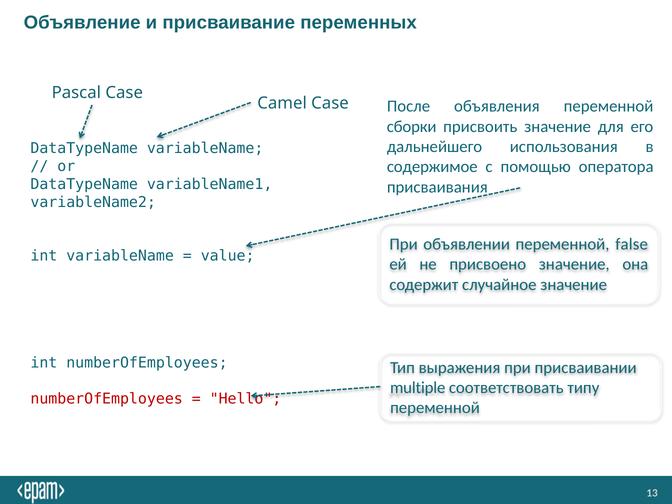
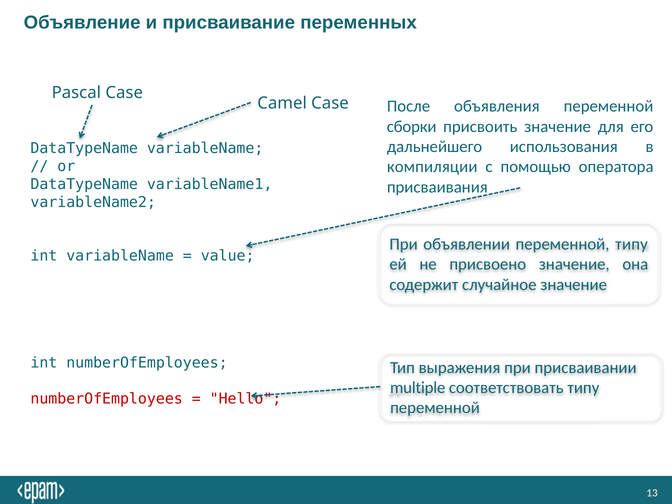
содержимое: содержимое -> компиляции
переменной false: false -> типу
